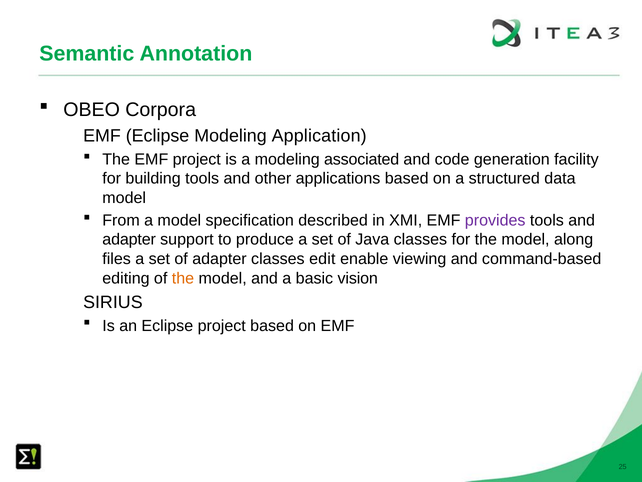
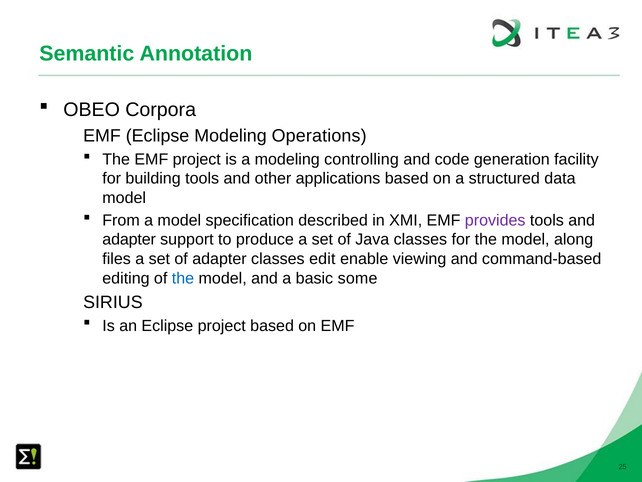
Application: Application -> Operations
associated: associated -> controlling
the at (183, 278) colour: orange -> blue
vision: vision -> some
